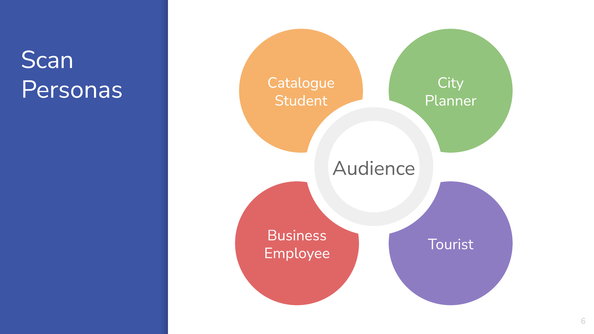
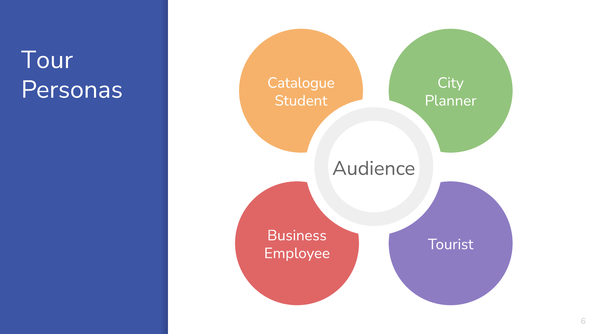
Scan: Scan -> Tour
